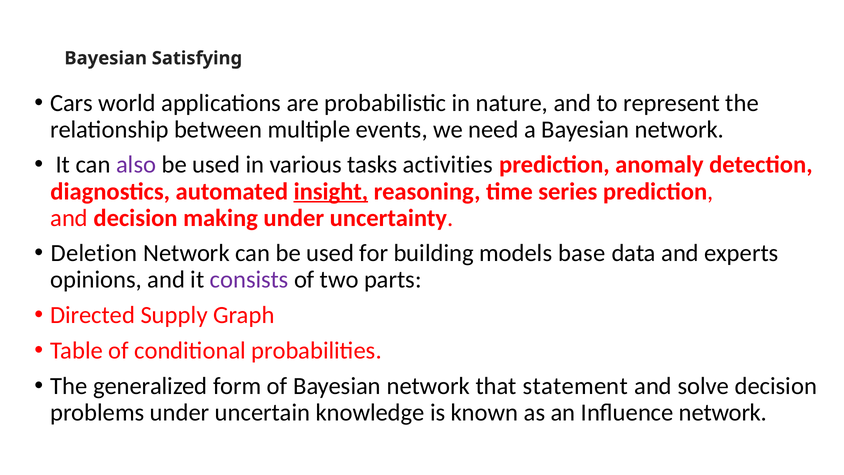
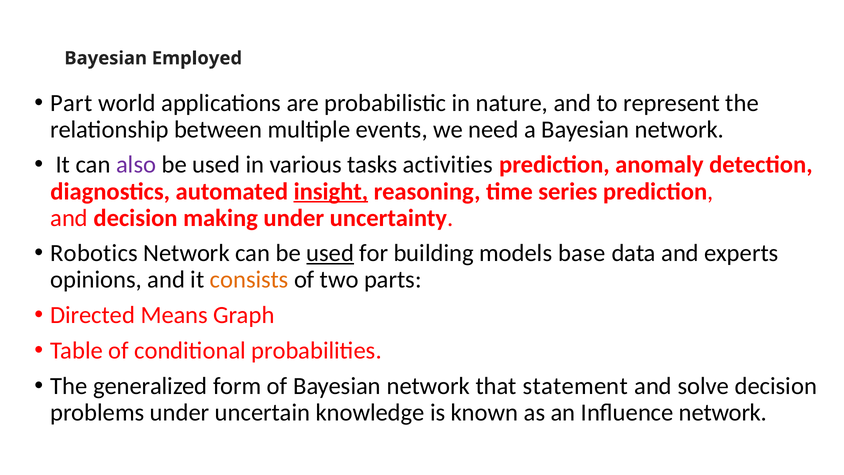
Satisfying: Satisfying -> Employed
Cars: Cars -> Part
Deletion: Deletion -> Robotics
used at (330, 253) underline: none -> present
consists colour: purple -> orange
Supply: Supply -> Means
